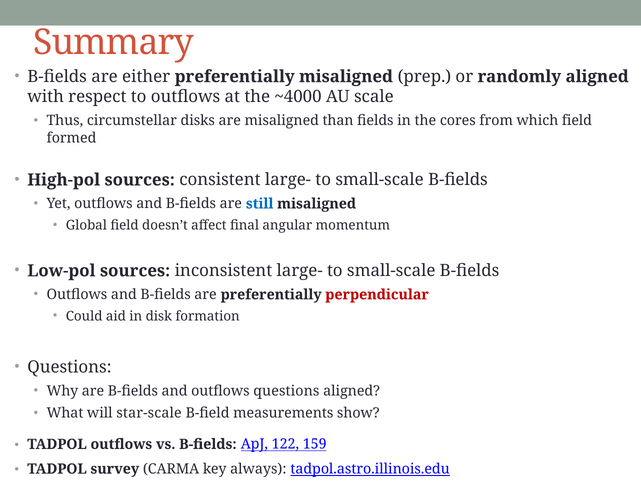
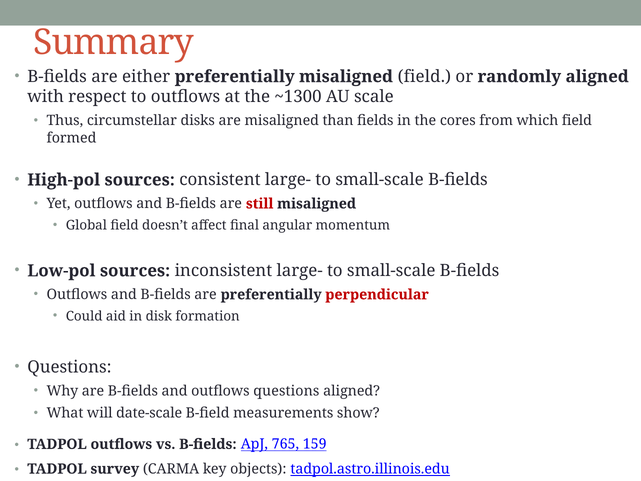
misaligned prep: prep -> field
~4000: ~4000 -> ~1300
still colour: blue -> red
star-scale: star-scale -> date-scale
122: 122 -> 765
always: always -> objects
